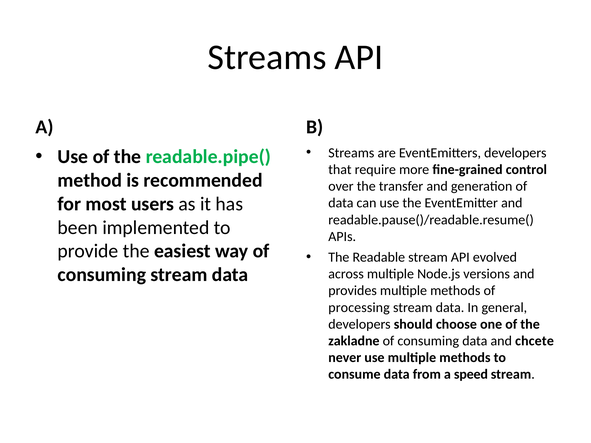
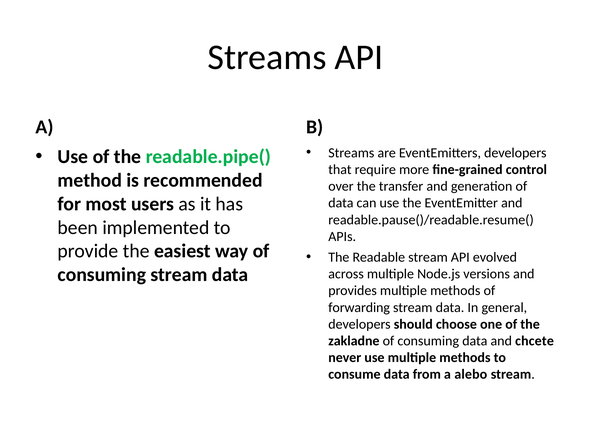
processing: processing -> forwarding
speed: speed -> alebo
